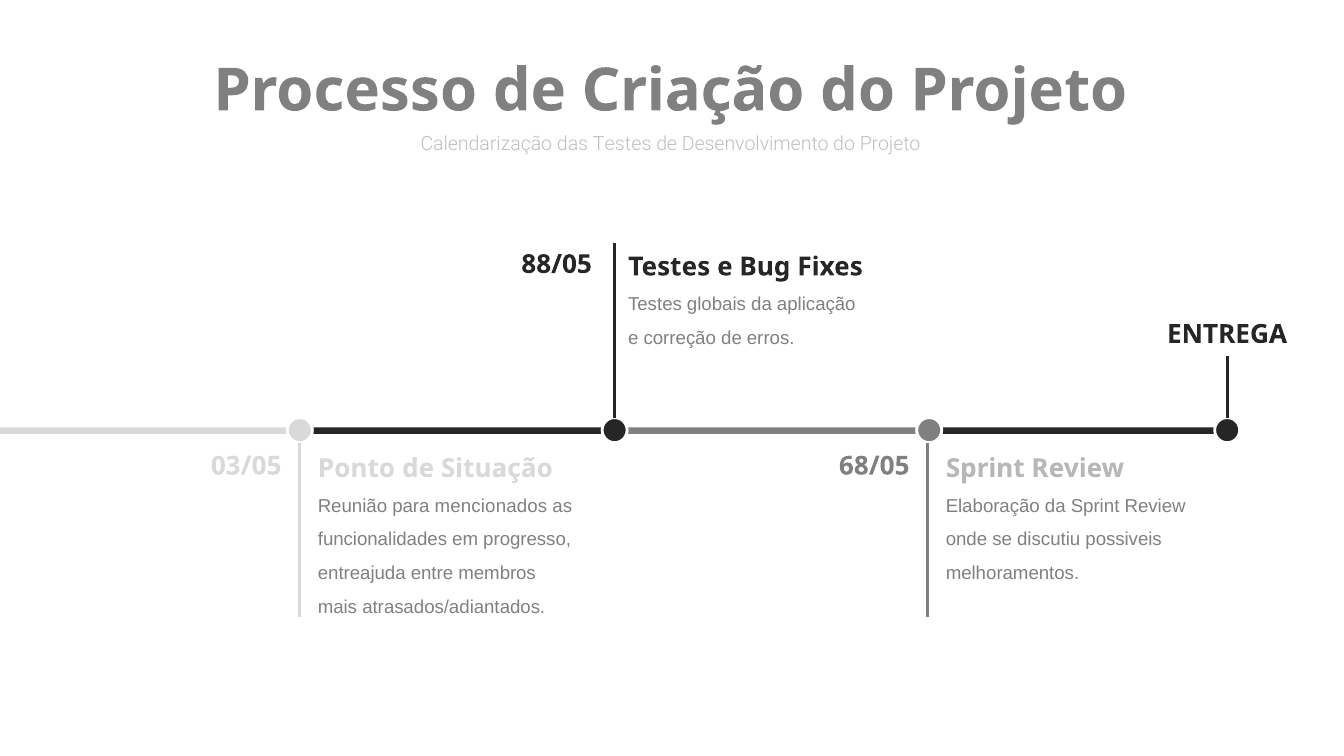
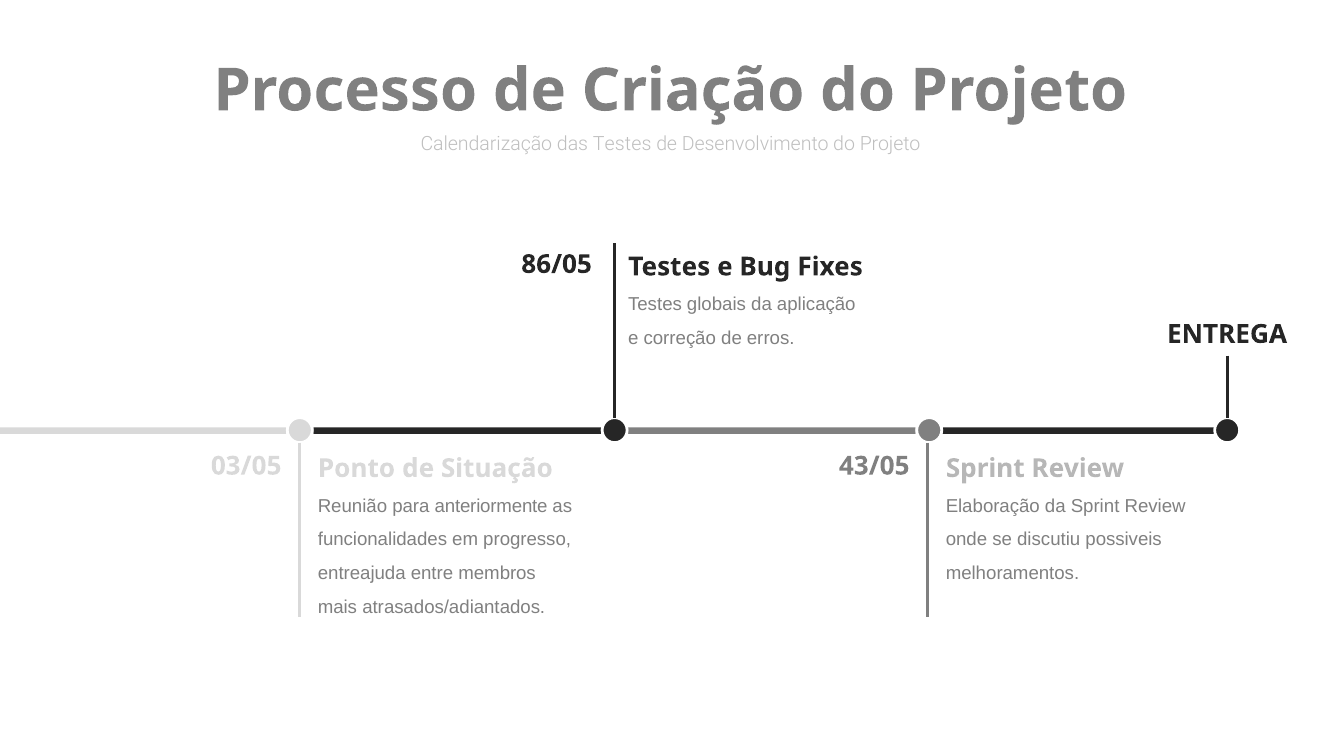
88/05: 88/05 -> 86/05
68/05: 68/05 -> 43/05
mencionados: mencionados -> anteriormente
